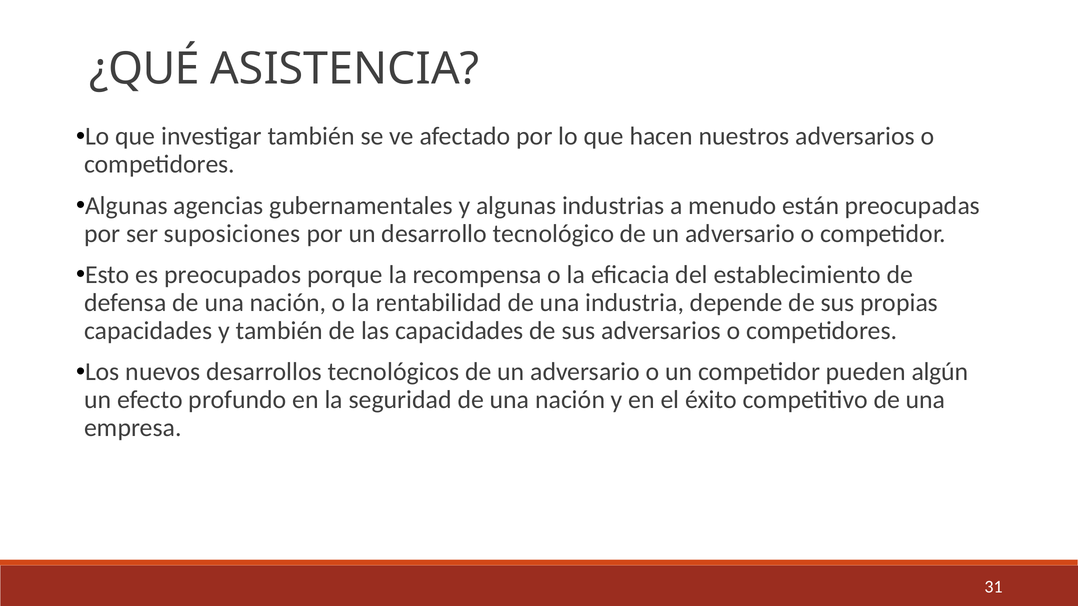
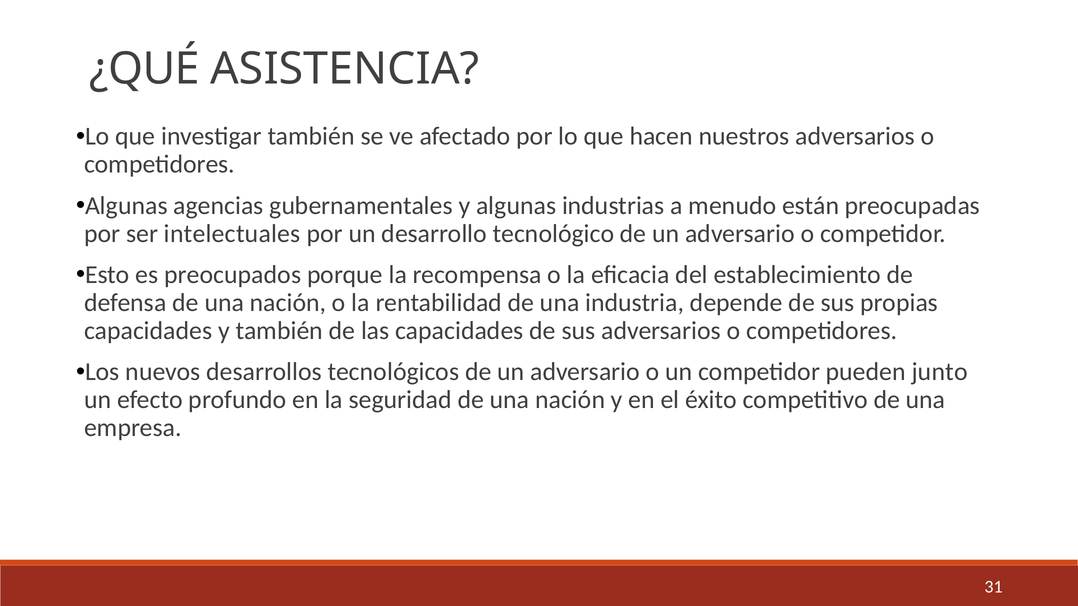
suposiciones: suposiciones -> intelectuales
algún: algún -> junto
